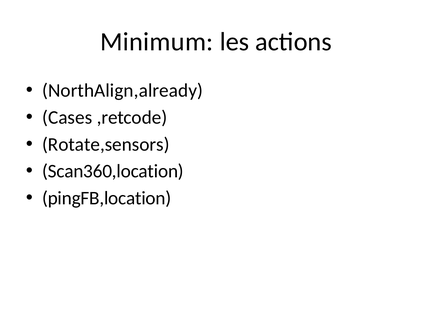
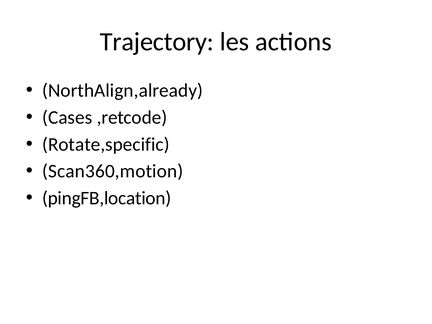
Minimum: Minimum -> Trajectory
Rotate,sensors: Rotate,sensors -> Rotate,specific
Scan360,location: Scan360,location -> Scan360,motion
